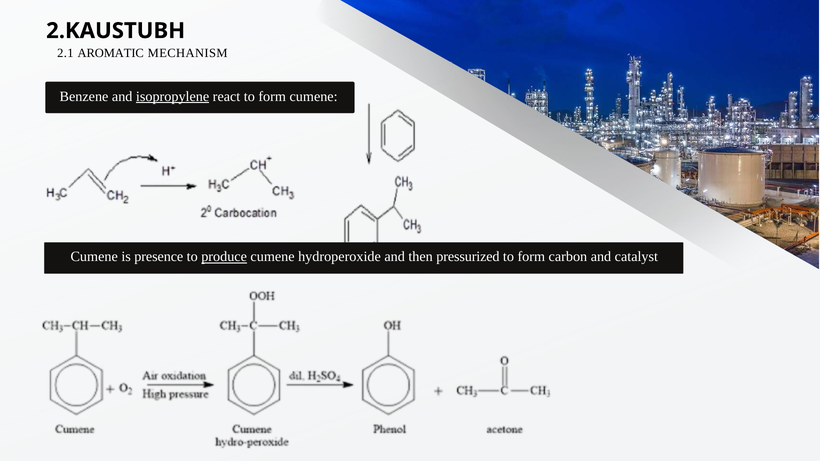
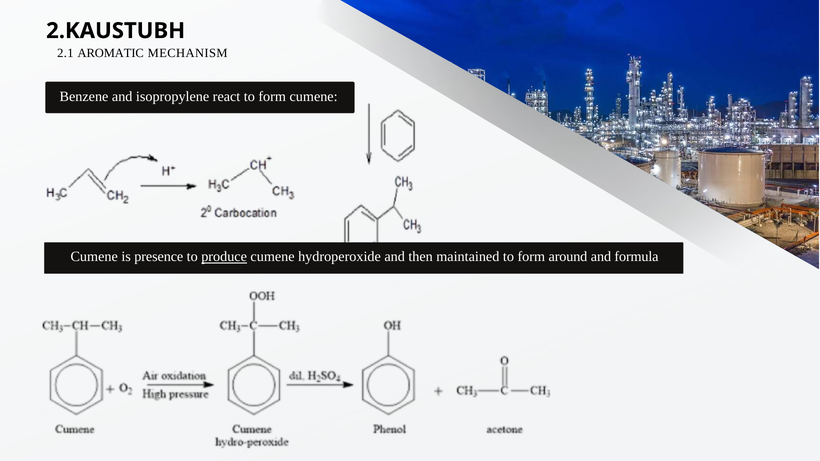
isopropylene underline: present -> none
pressurized: pressurized -> maintained
carbon: carbon -> around
catalyst: catalyst -> formula
